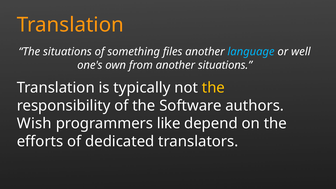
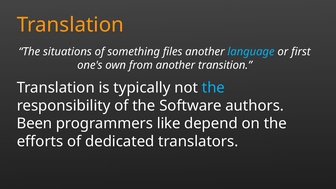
well: well -> first
another situations: situations -> transition
the at (213, 88) colour: yellow -> light blue
Wish: Wish -> Been
